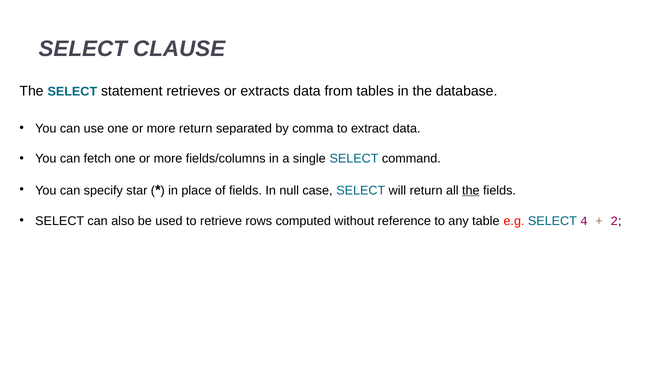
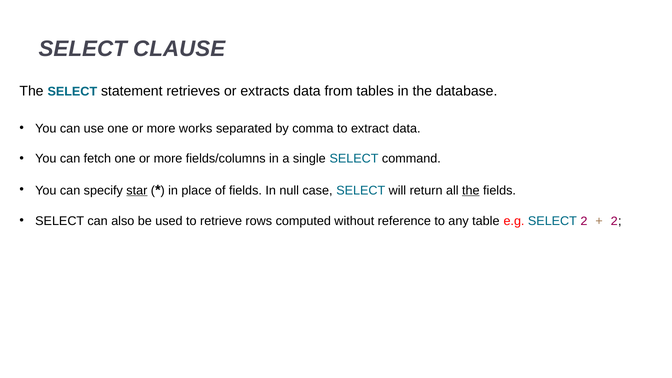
more return: return -> works
star underline: none -> present
SELECT 4: 4 -> 2
